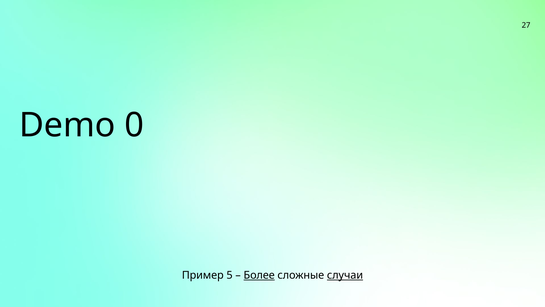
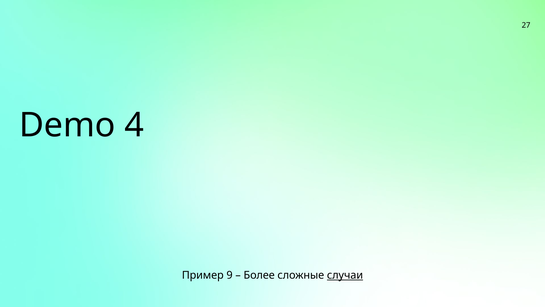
0: 0 -> 4
5: 5 -> 9
Более underline: present -> none
